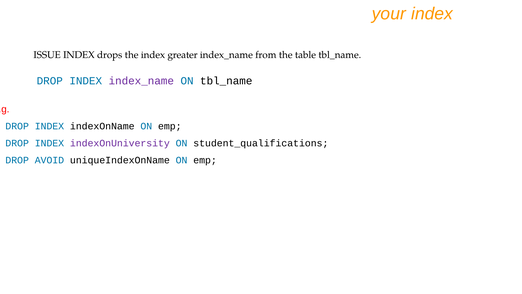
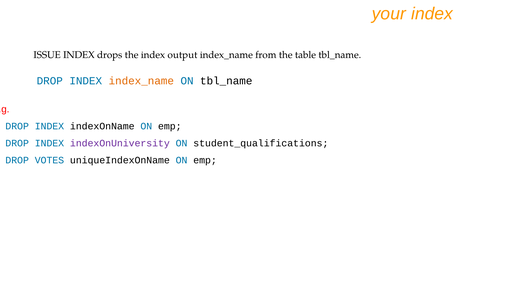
greater: greater -> output
index_name at (141, 81) colour: purple -> orange
AVOID: AVOID -> VOTES
